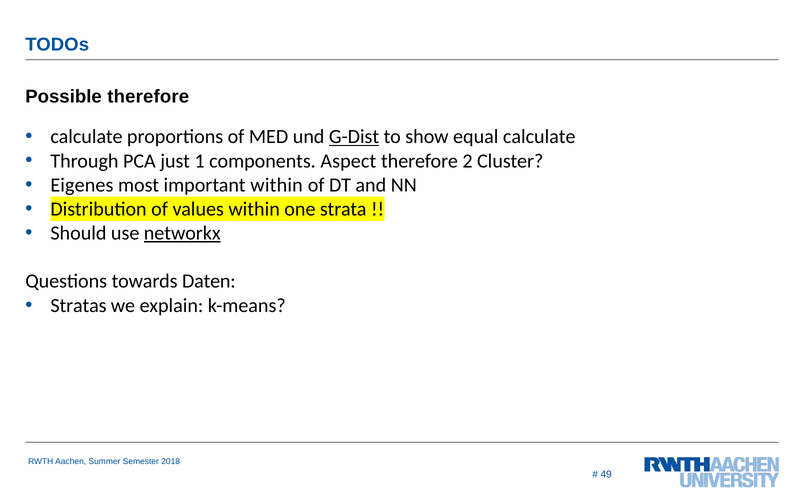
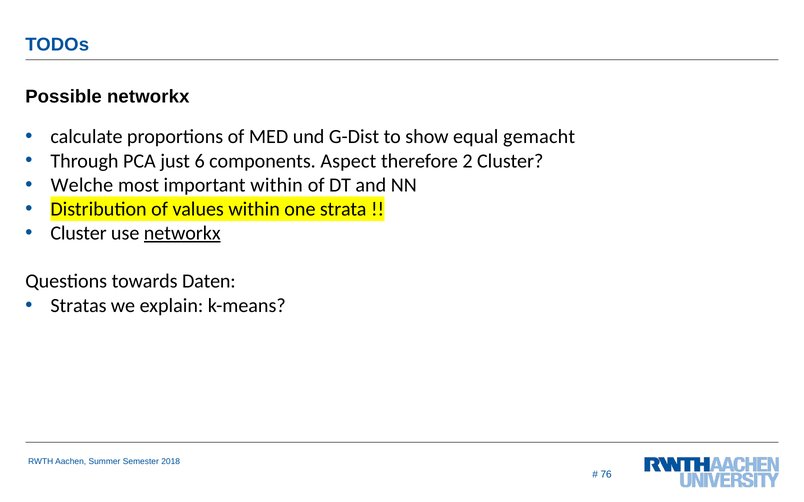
Possible therefore: therefore -> networkx
G-Dist underline: present -> none
equal calculate: calculate -> gemacht
1: 1 -> 6
Eigenes: Eigenes -> Welche
Should at (78, 233): Should -> Cluster
49: 49 -> 76
